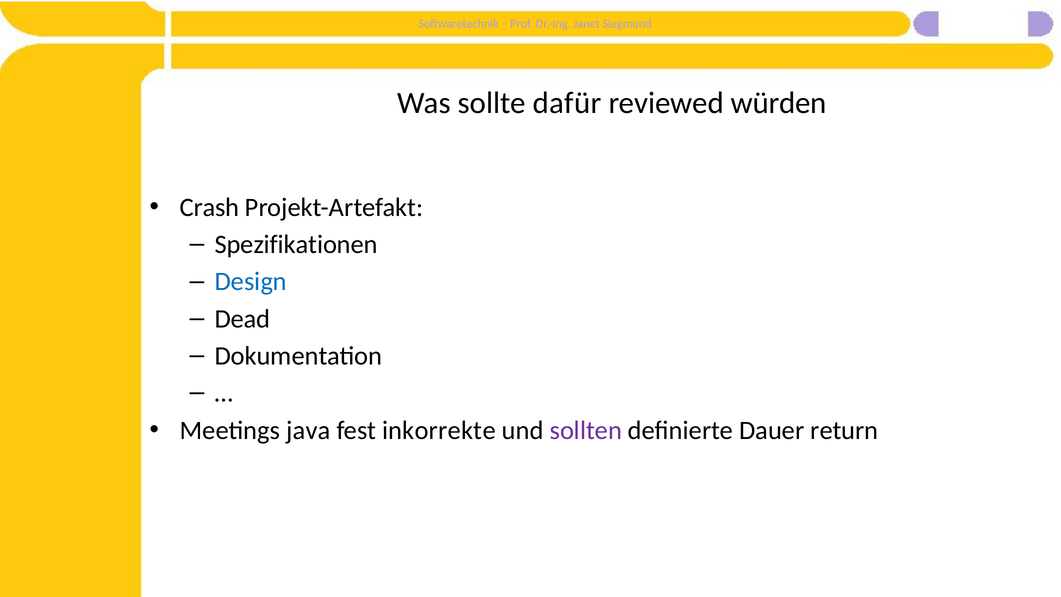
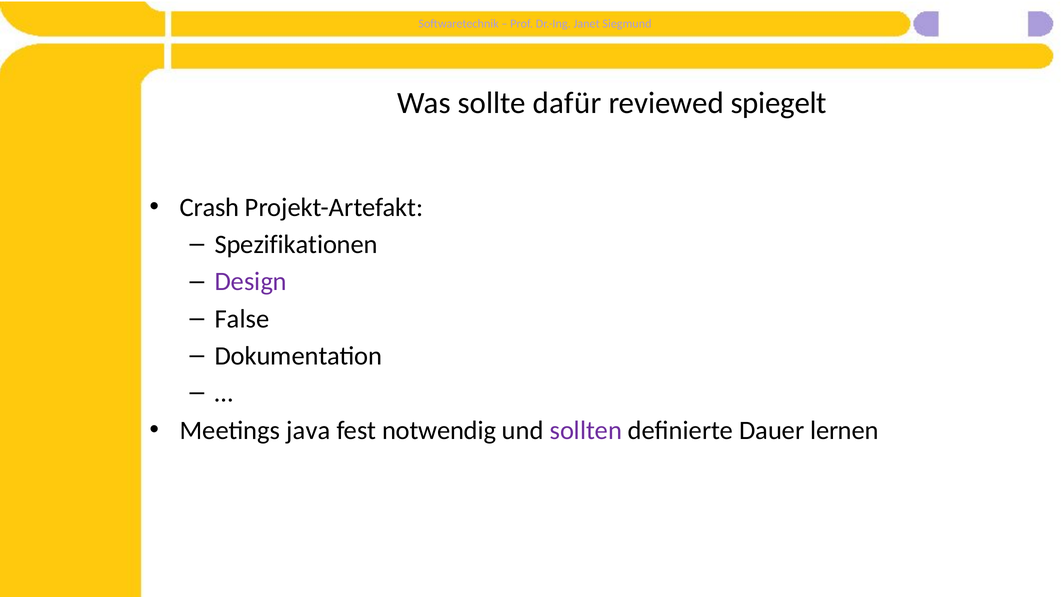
würden: würden -> spiegelt
Design colour: blue -> purple
Dead: Dead -> False
inkorrekte: inkorrekte -> notwendig
return: return -> lernen
